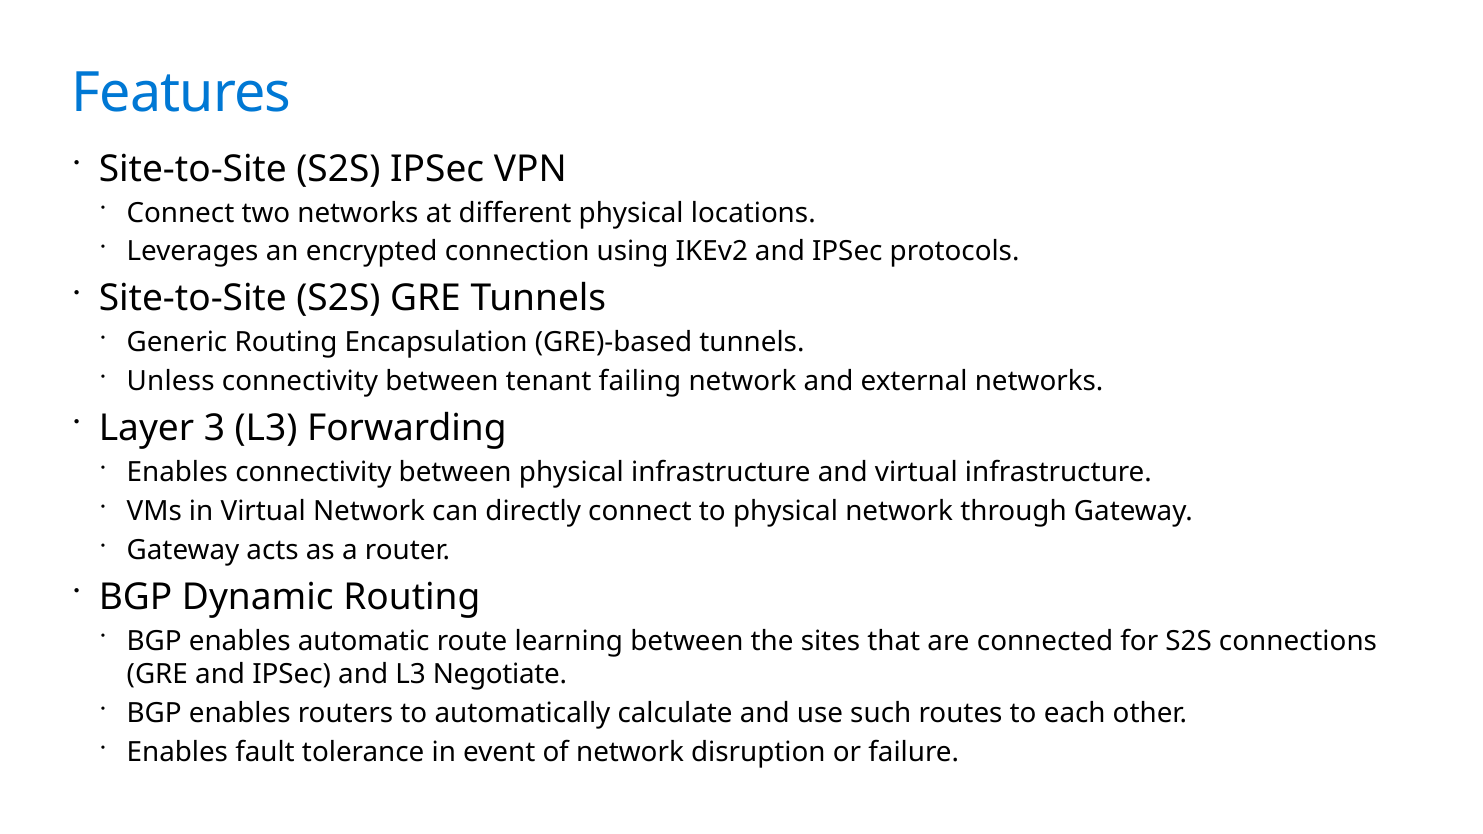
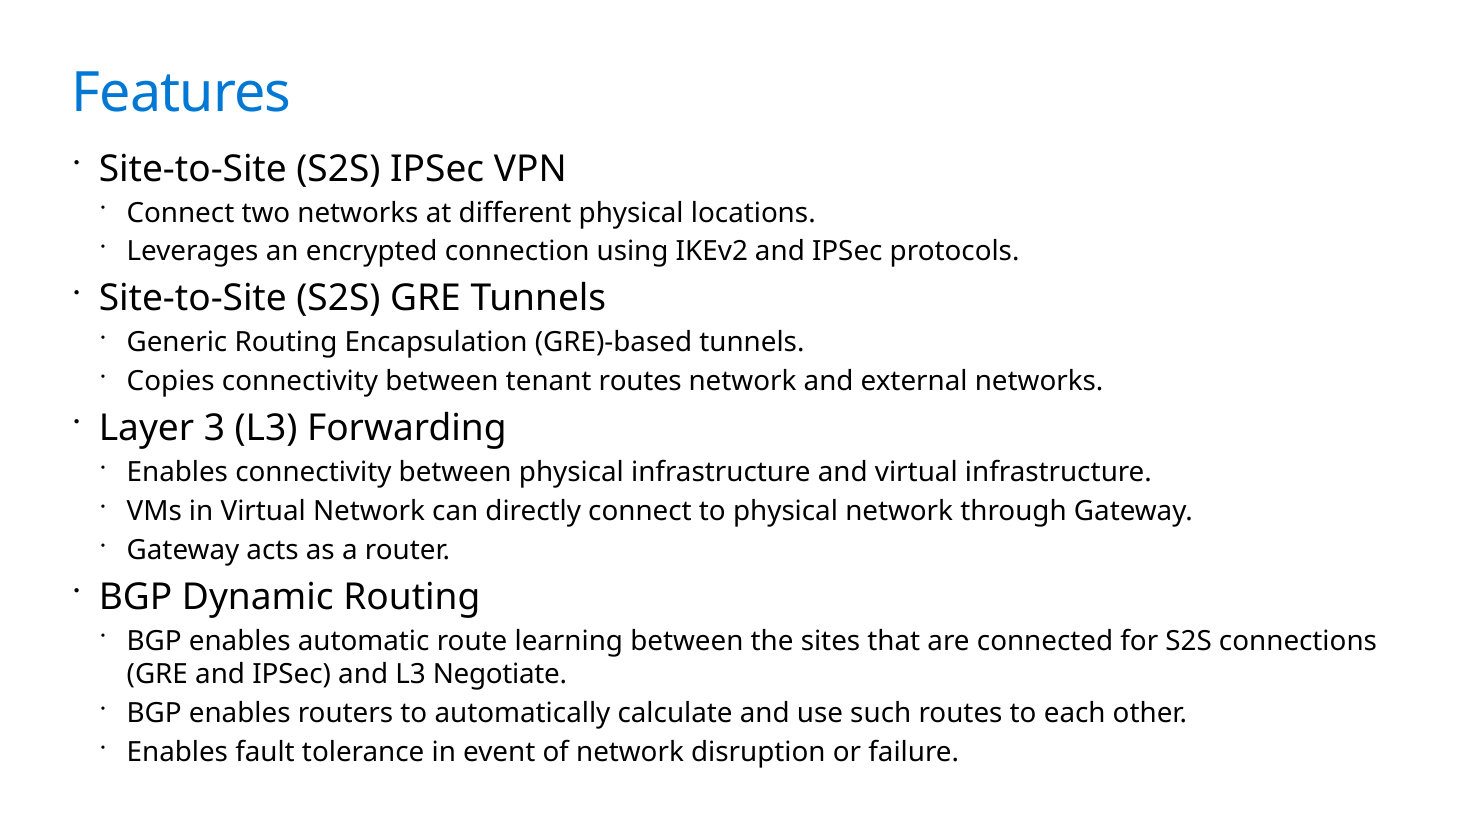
Unless: Unless -> Copies
tenant failing: failing -> routes
